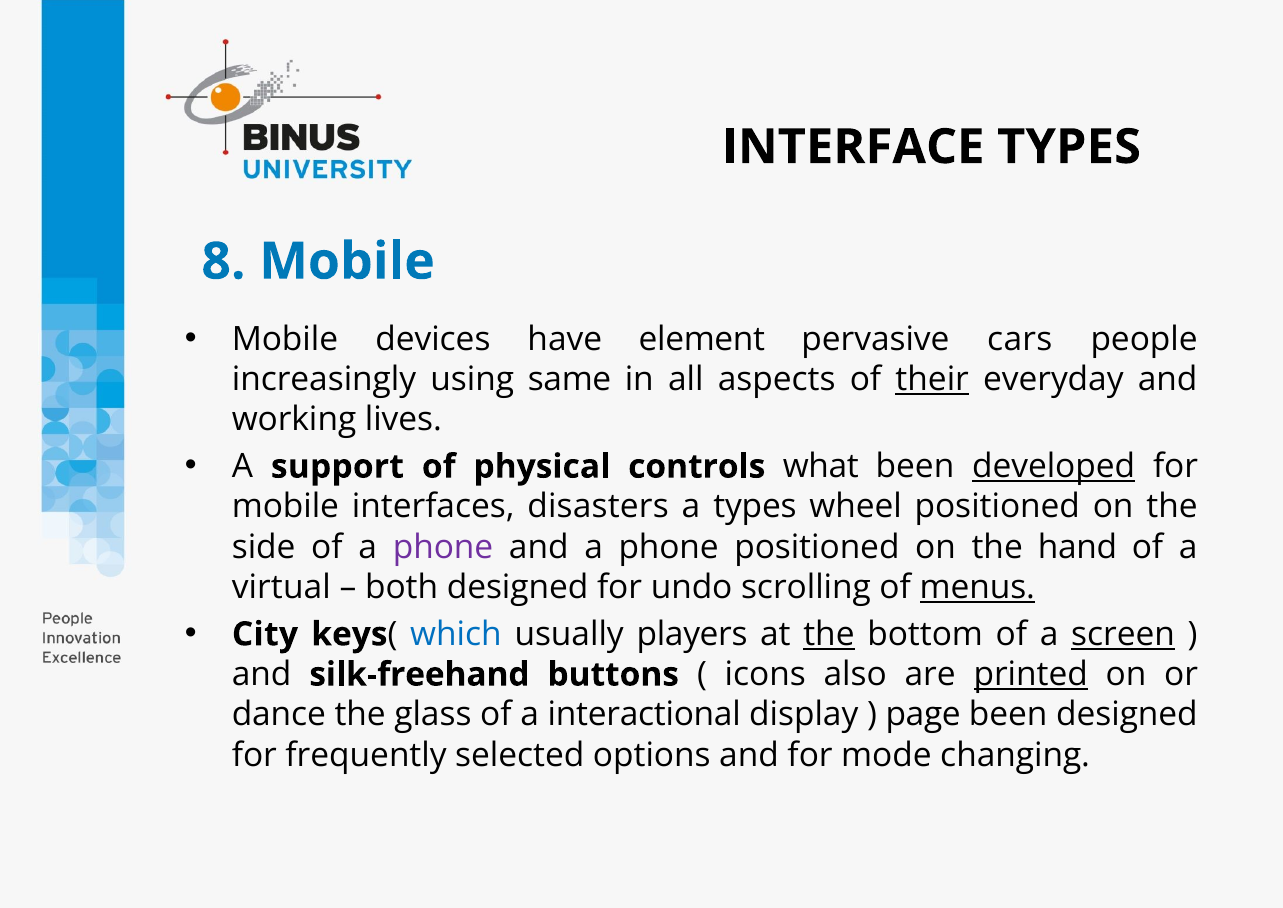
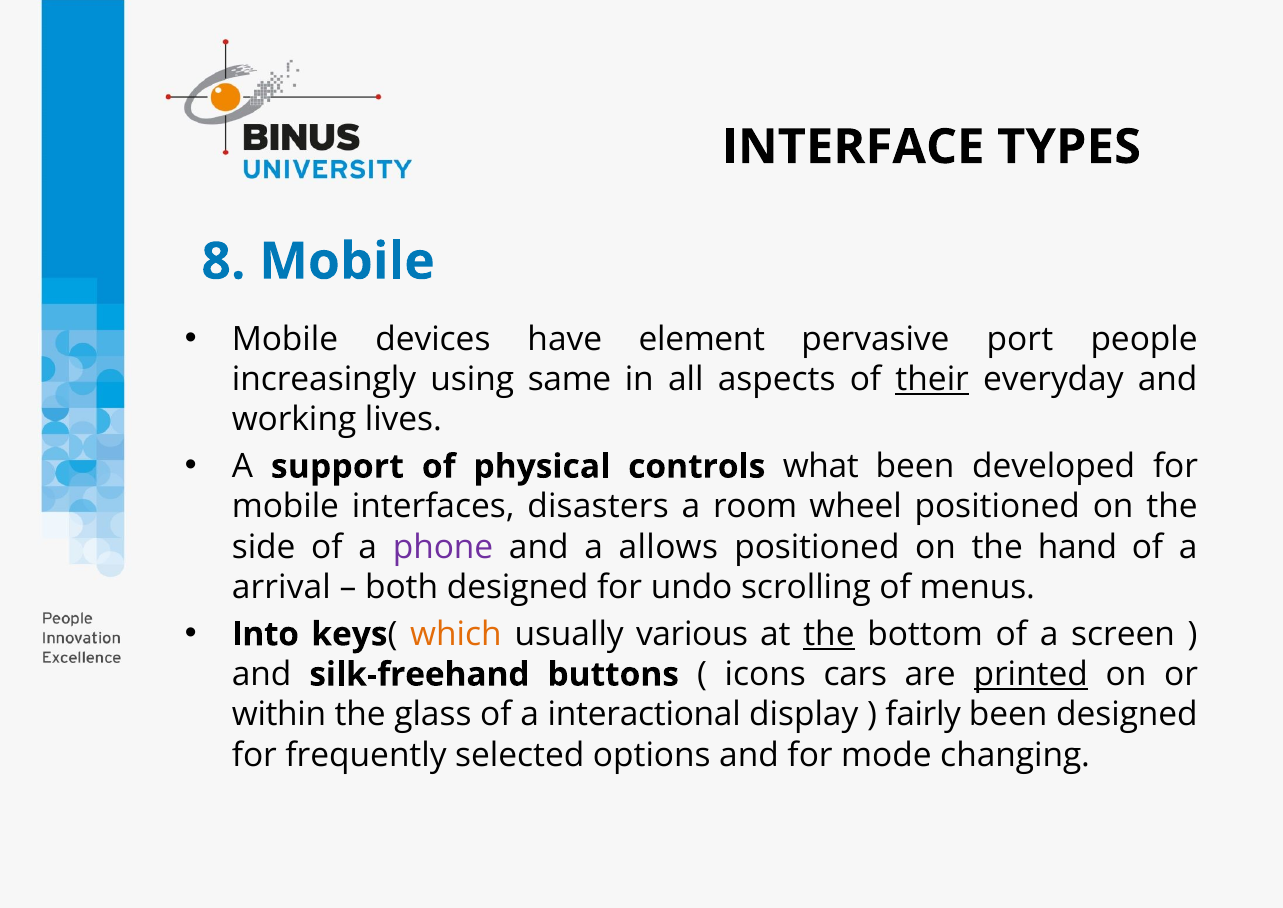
cars: cars -> port
developed underline: present -> none
a types: types -> room
and a phone: phone -> allows
virtual: virtual -> arrival
menus underline: present -> none
City: City -> Into
which colour: blue -> orange
players: players -> various
screen underline: present -> none
also: also -> cars
dance: dance -> within
page: page -> fairly
